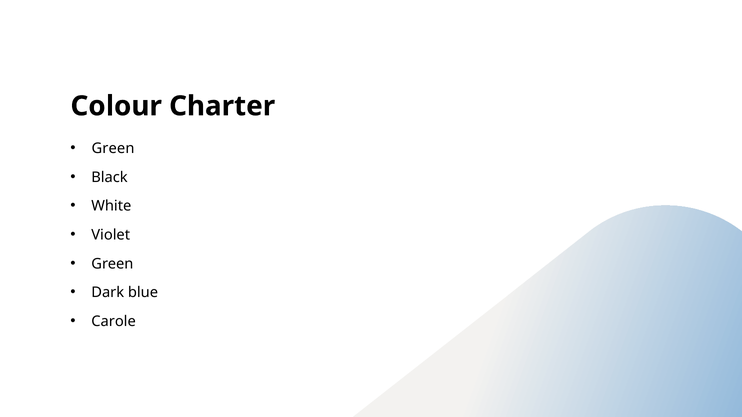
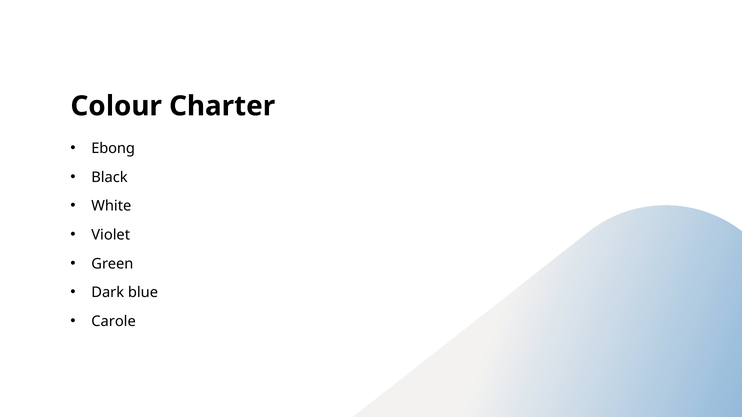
Green at (113, 148): Green -> Ebong
